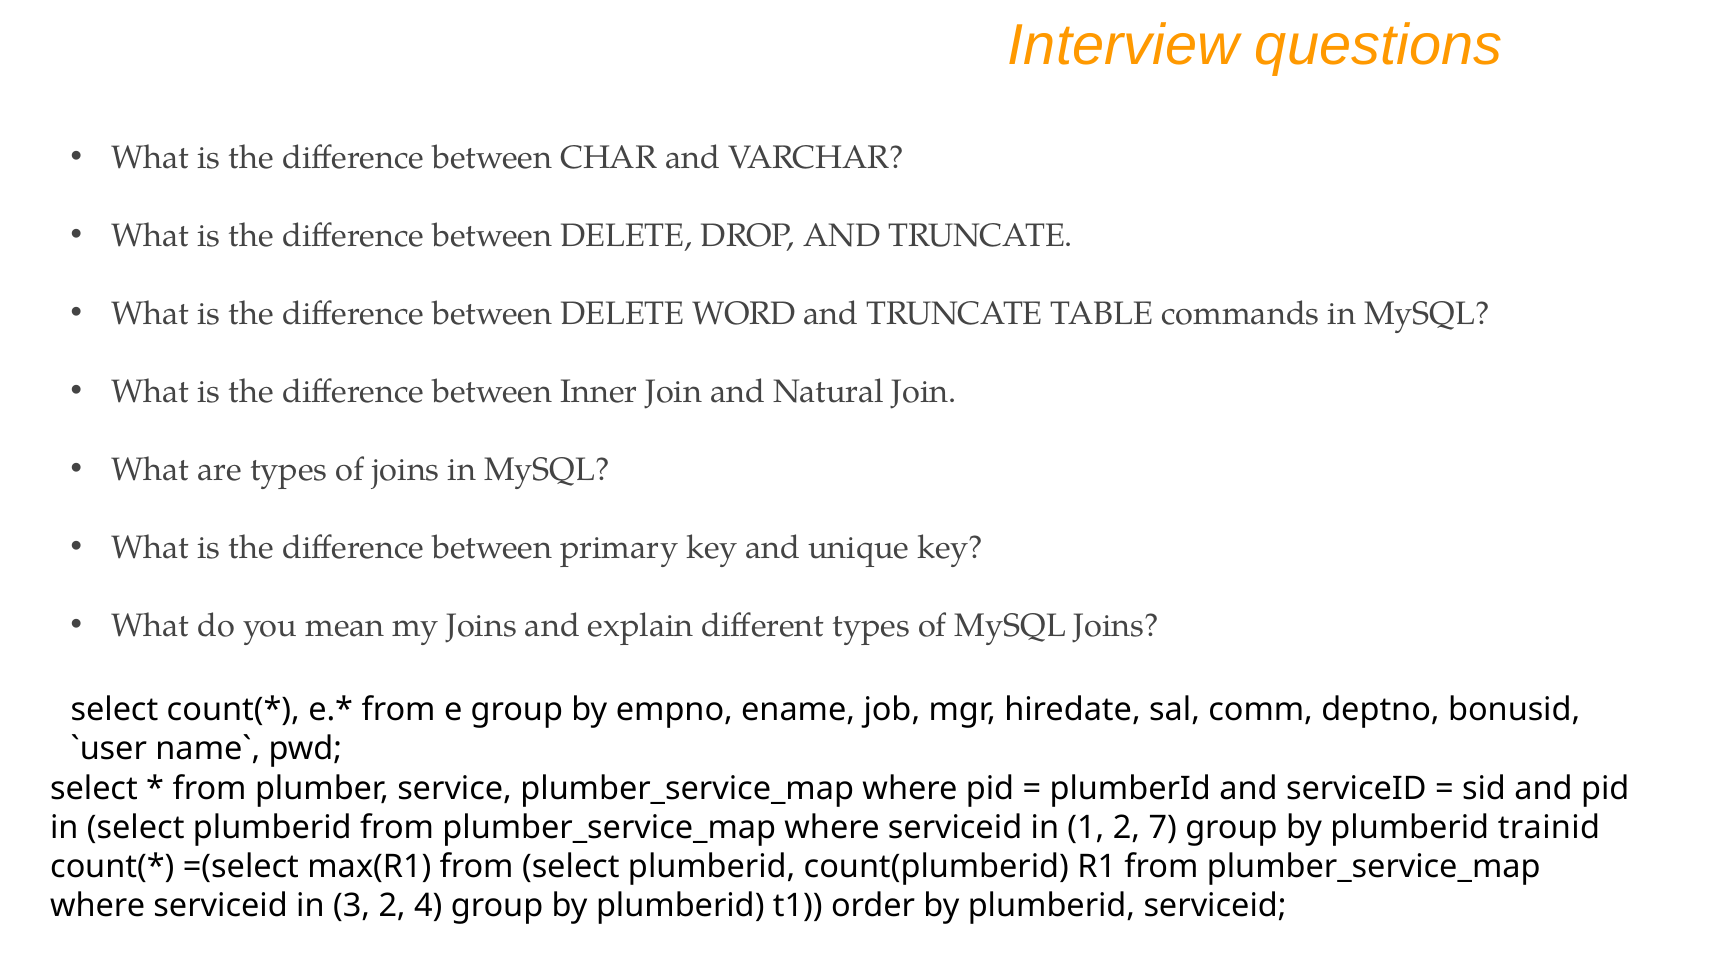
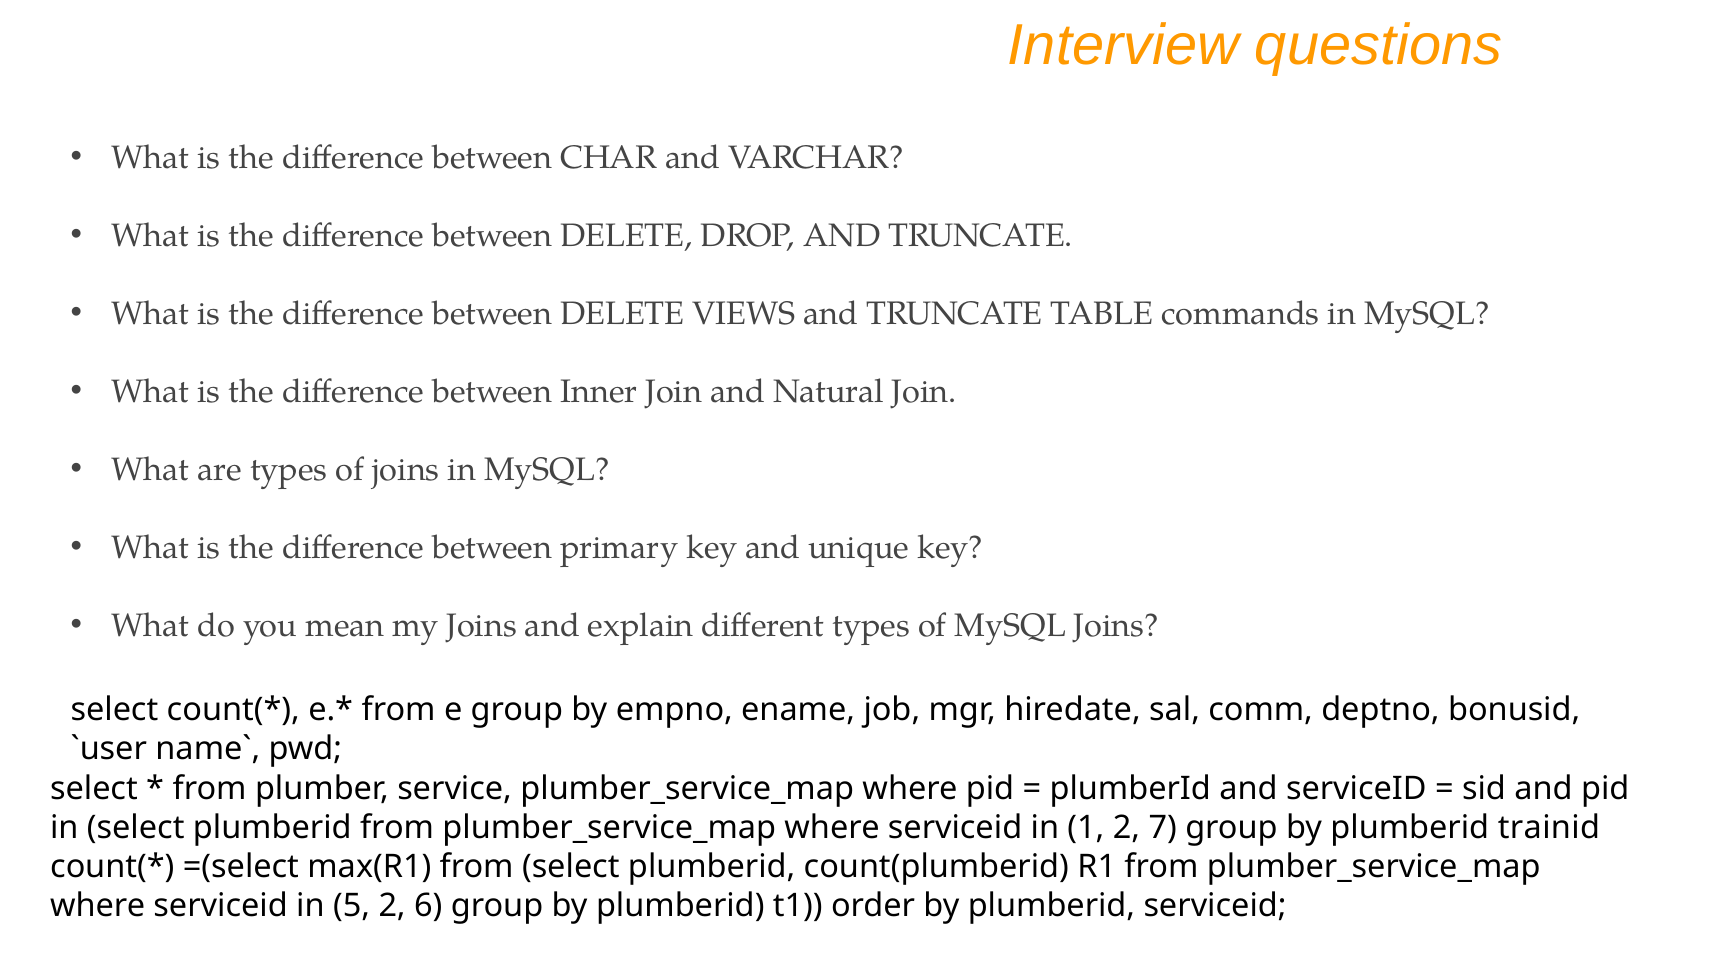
WORD: WORD -> VIEWS
3: 3 -> 5
4: 4 -> 6
